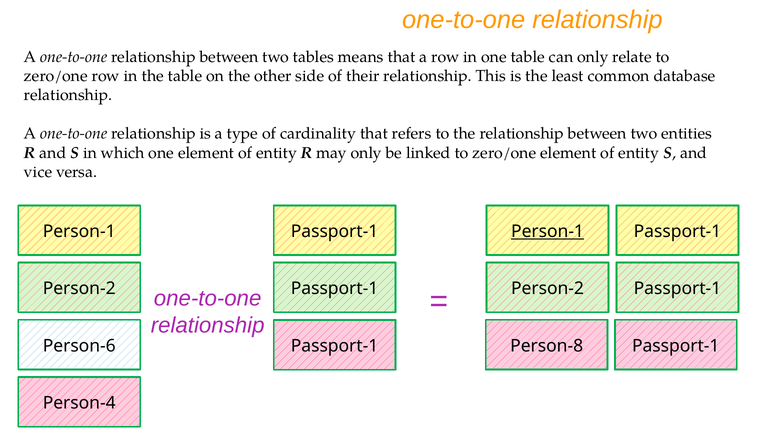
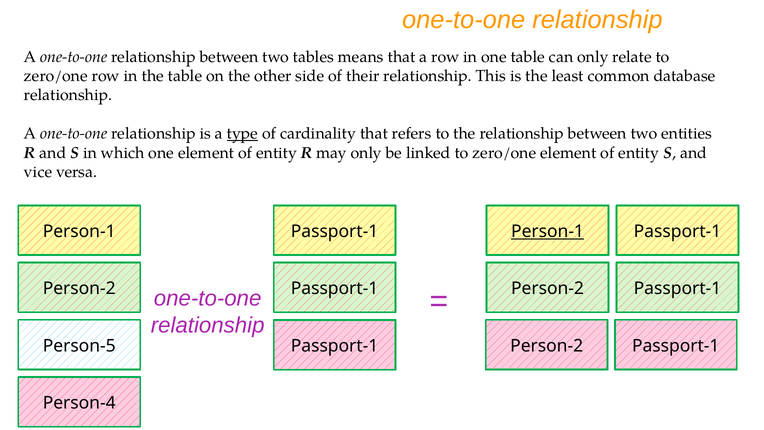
type underline: none -> present
Person-6: Person-6 -> Person-5
Person-8 at (547, 346): Person-8 -> Person-2
